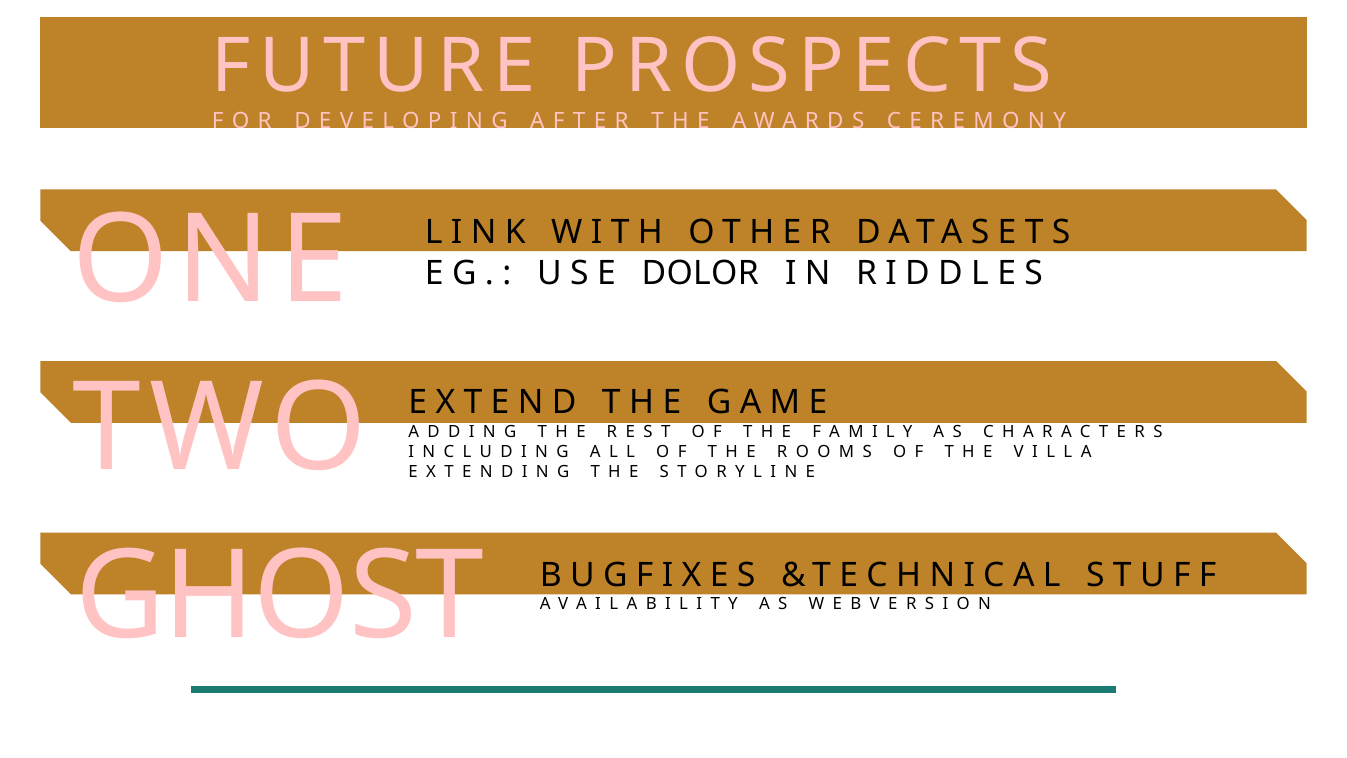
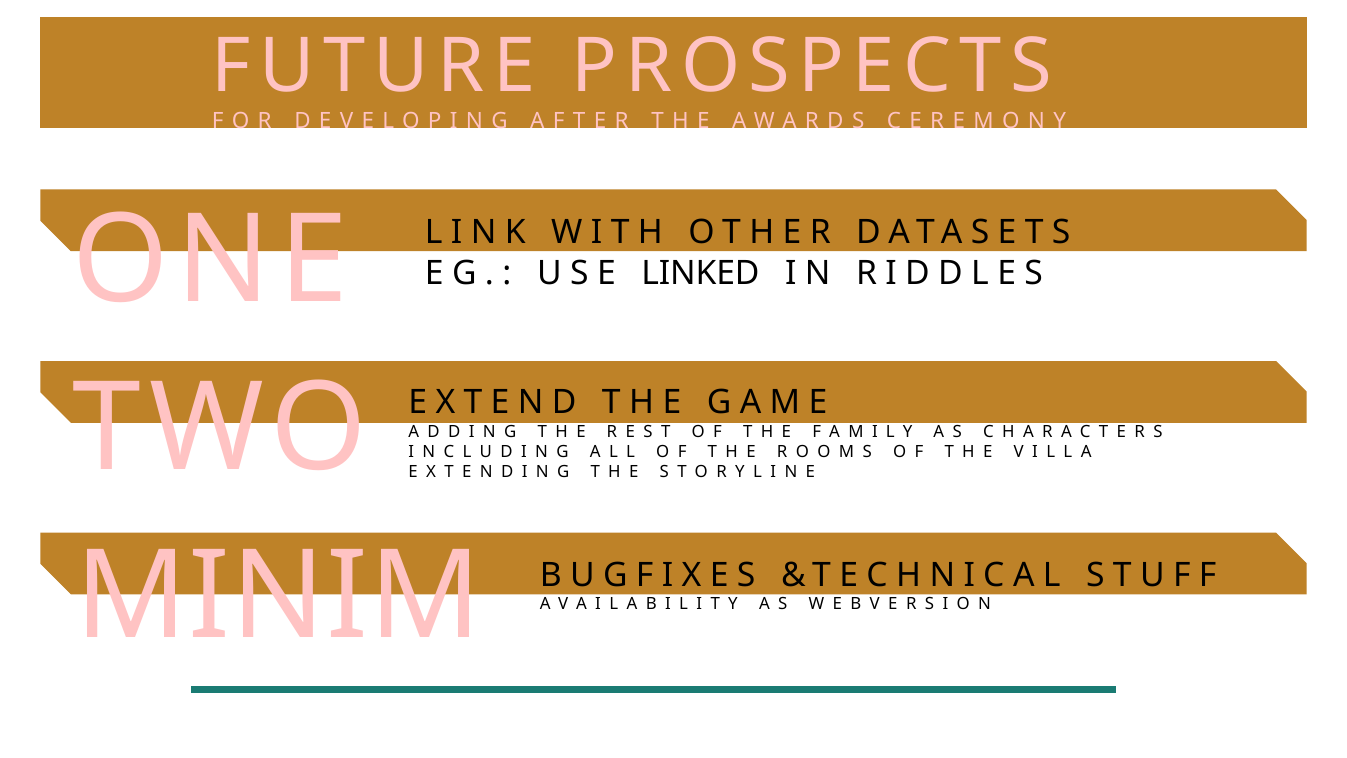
DOLOR: DOLOR -> LINKED
GHOST: GHOST -> MINIM
